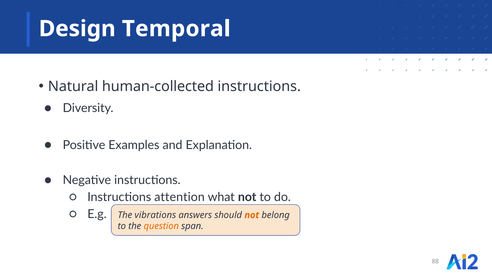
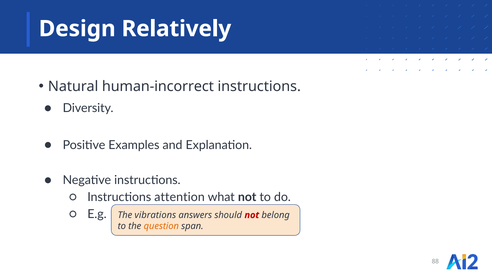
Temporal: Temporal -> Relatively
human-collected: human-collected -> human-incorrect
not at (252, 215) colour: orange -> red
